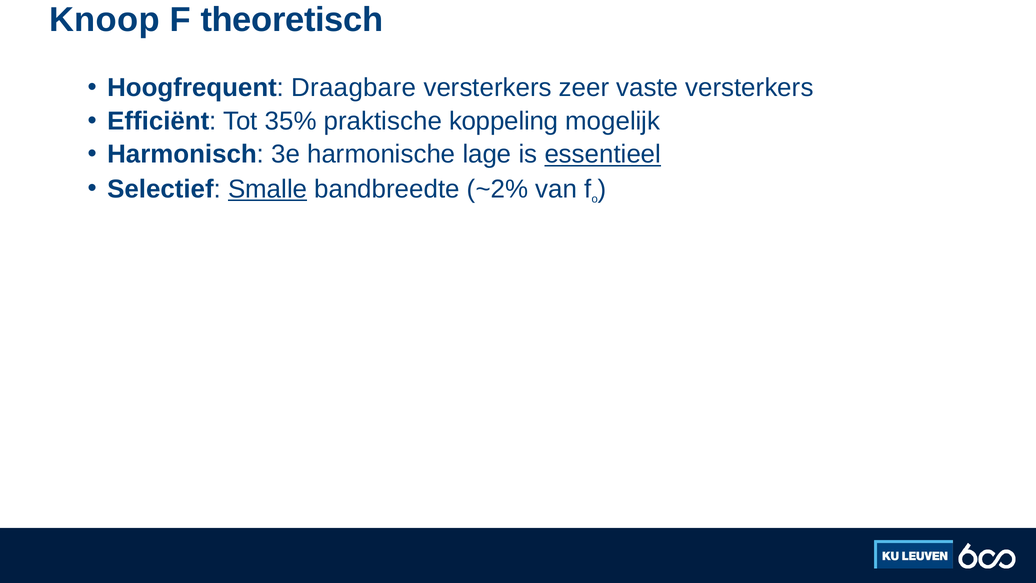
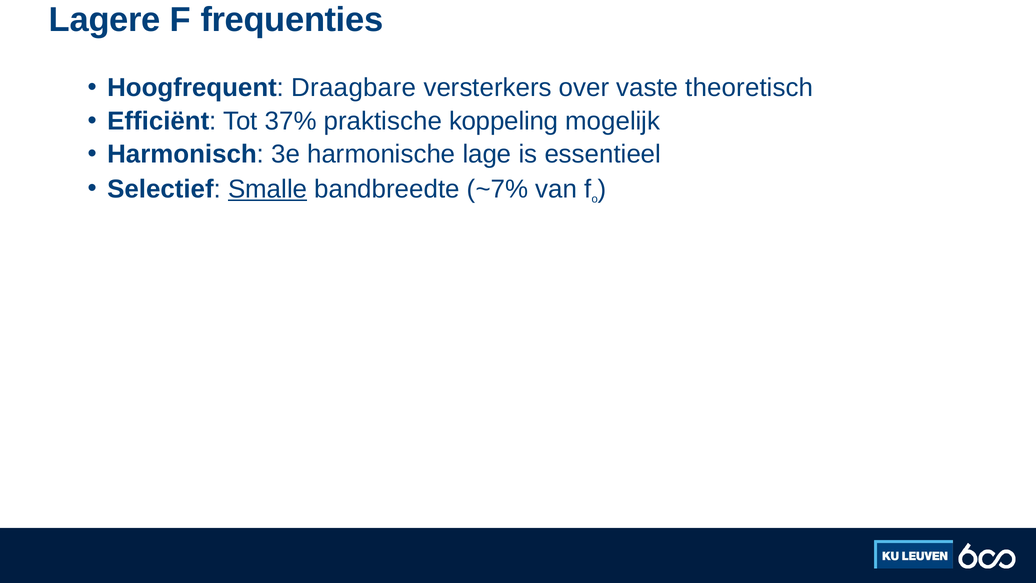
Knoop: Knoop -> Lagere
theoretisch: theoretisch -> frequenties
zeer: zeer -> over
vaste versterkers: versterkers -> theoretisch
35%: 35% -> 37%
essentieel underline: present -> none
~2%: ~2% -> ~7%
